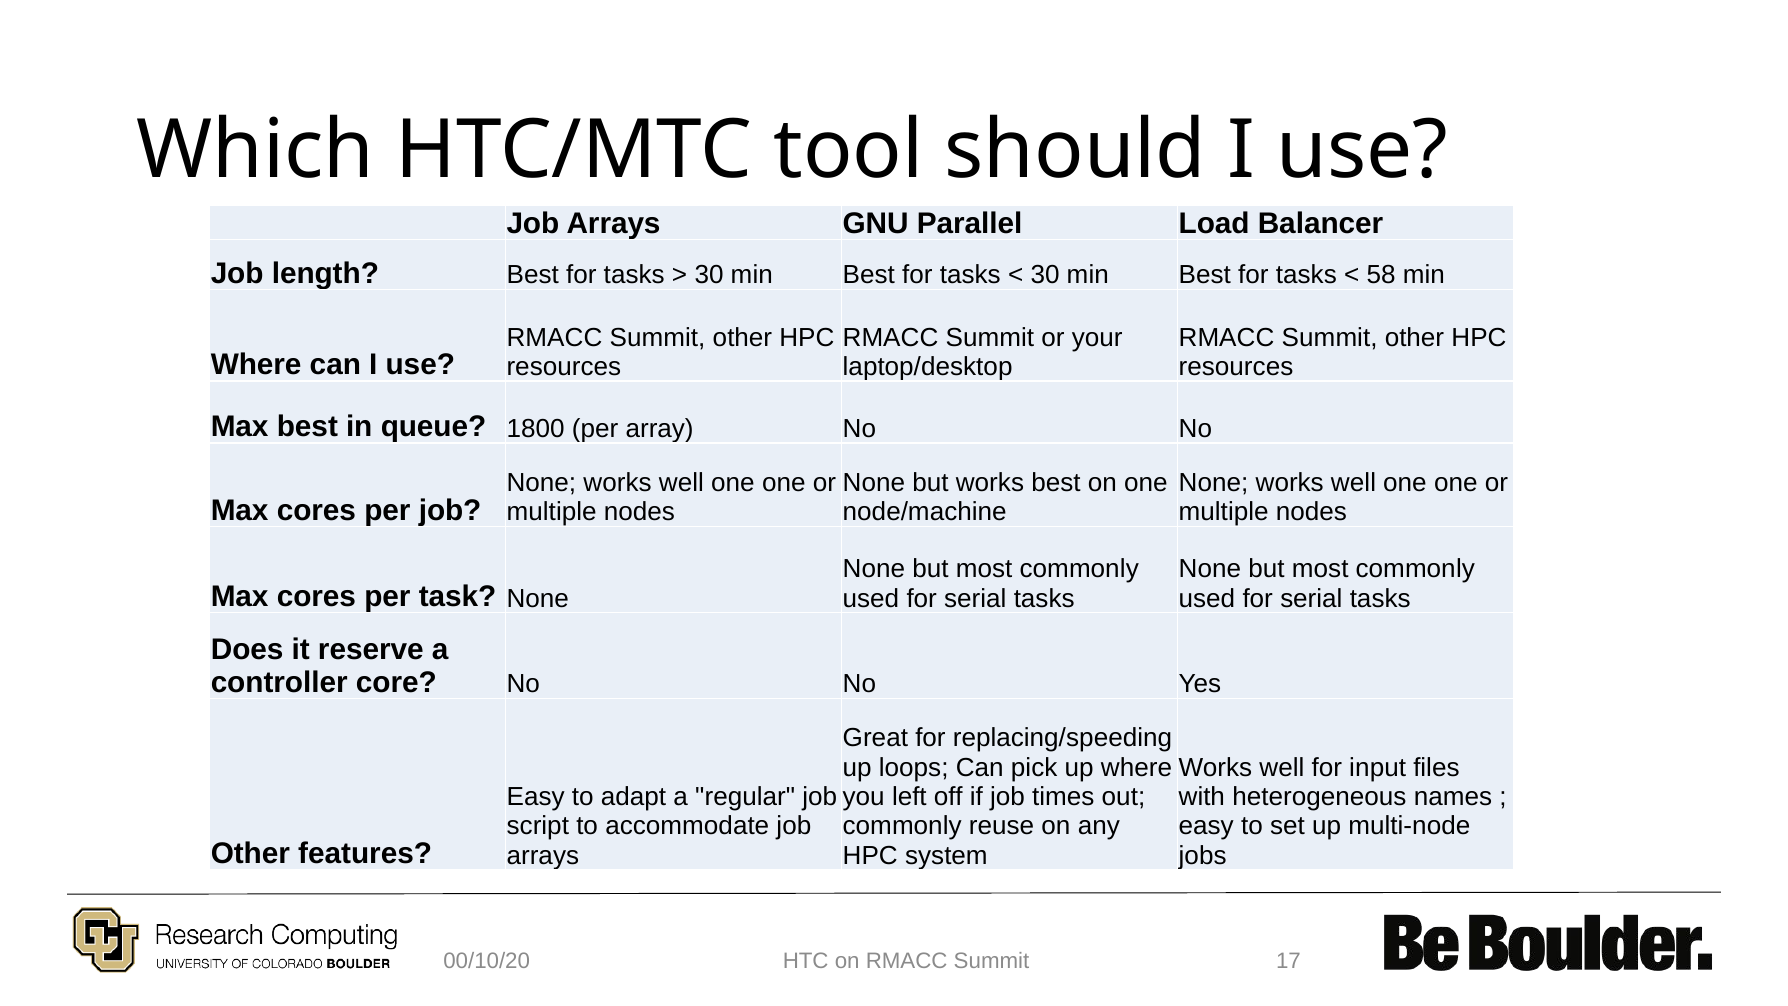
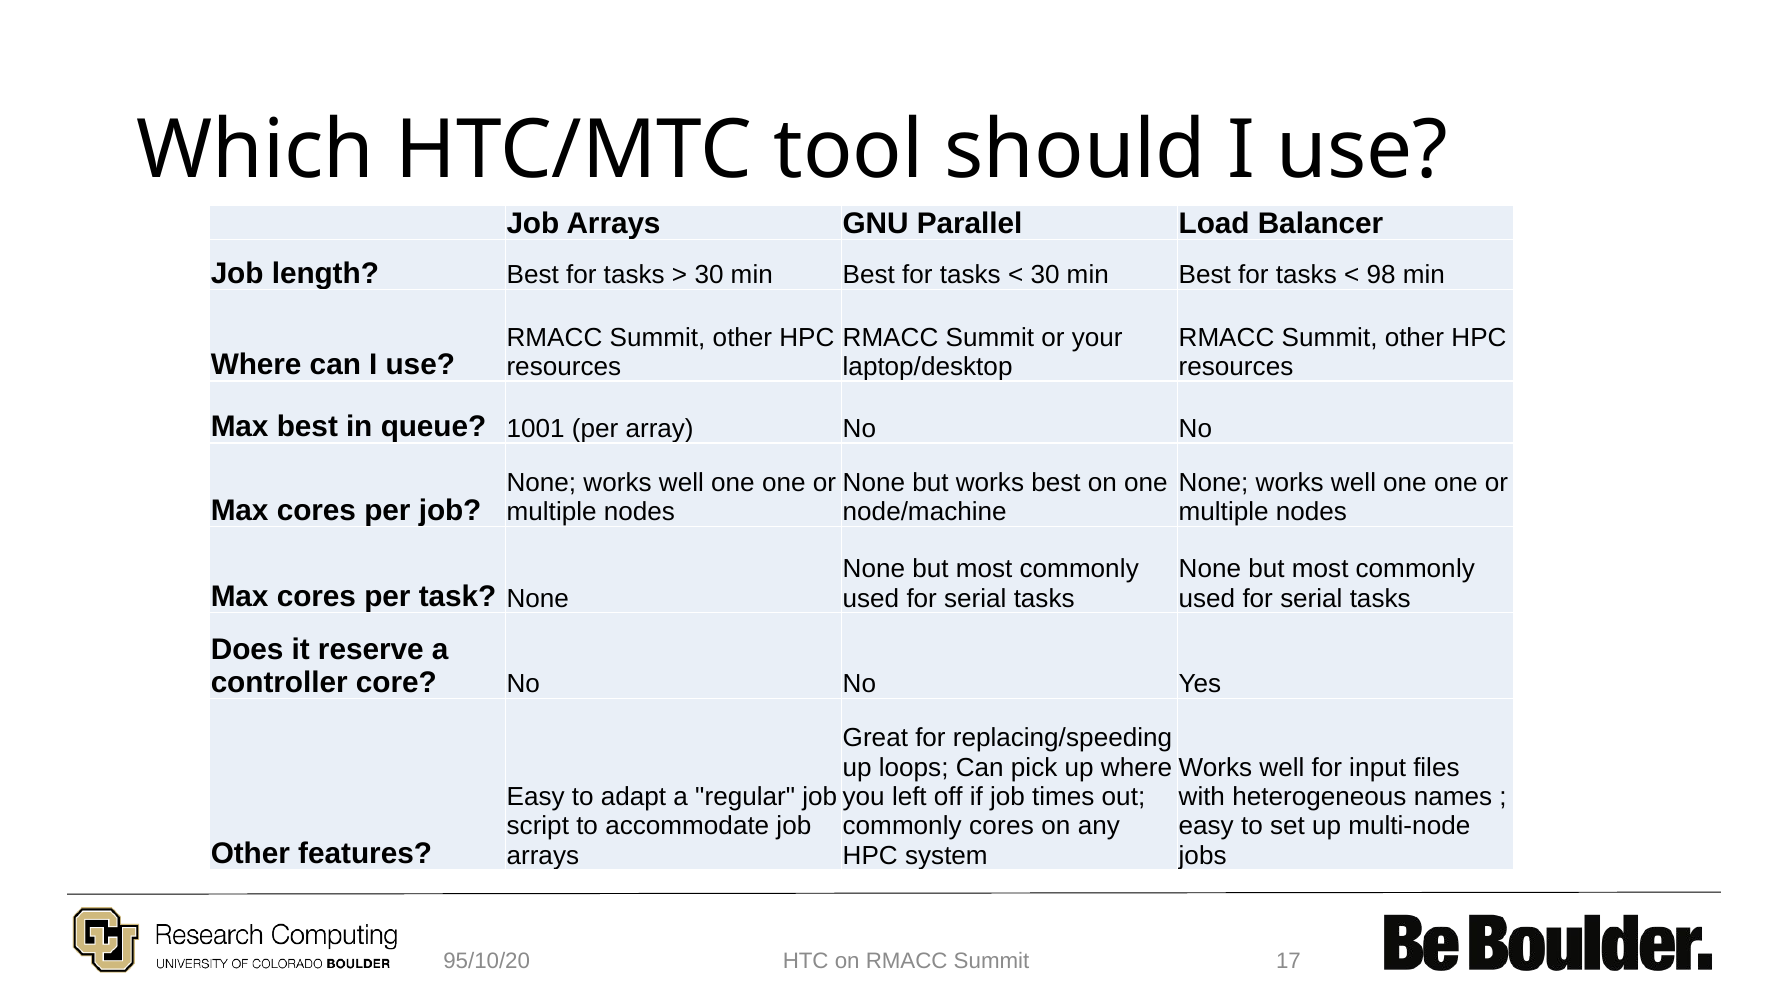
58: 58 -> 98
1800: 1800 -> 1001
commonly reuse: reuse -> cores
00/10/20: 00/10/20 -> 95/10/20
